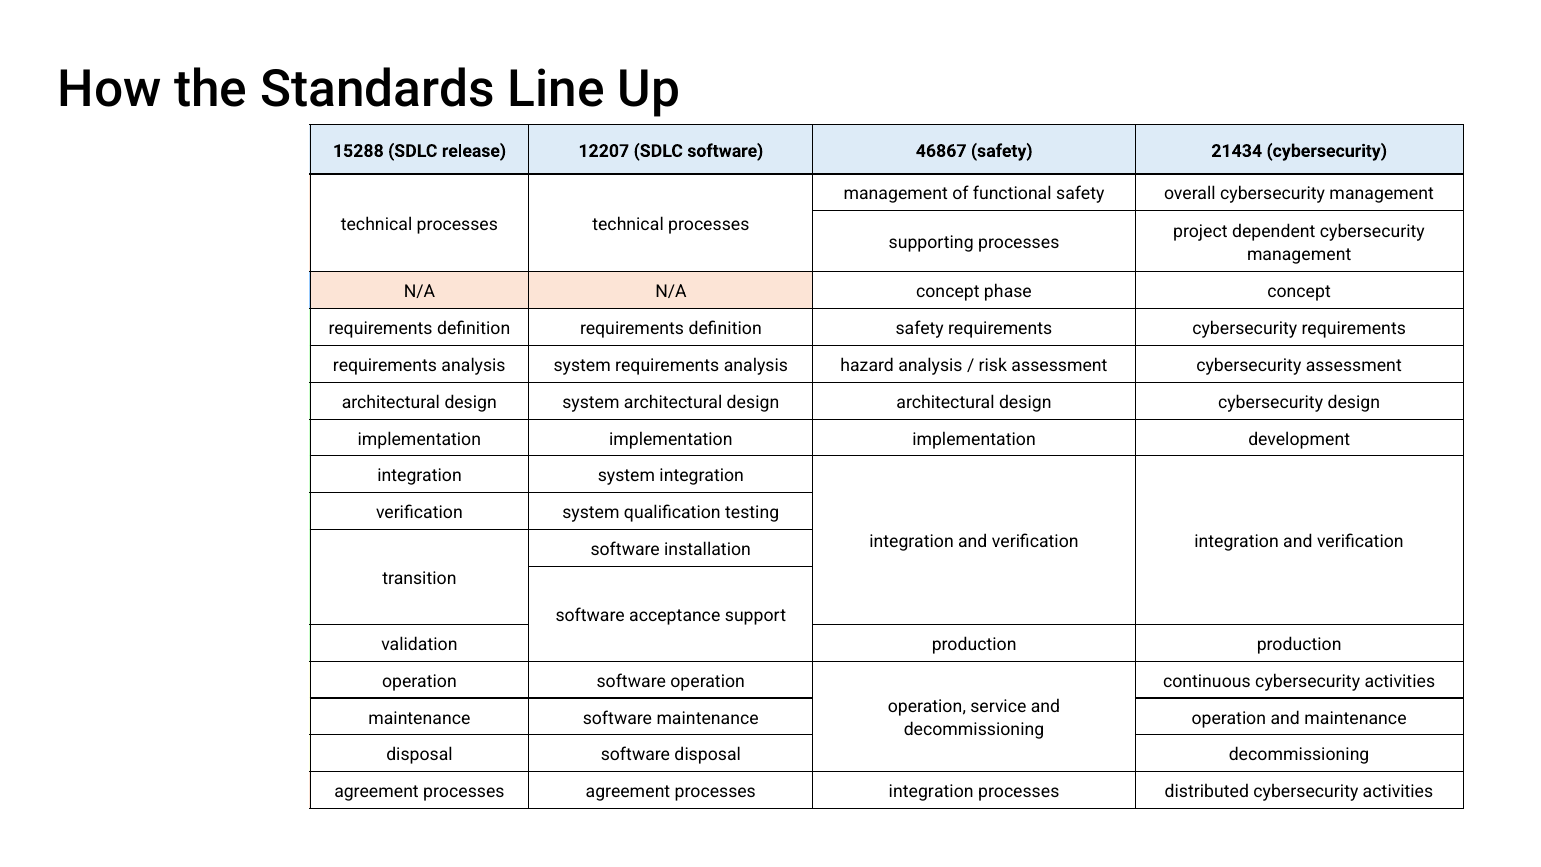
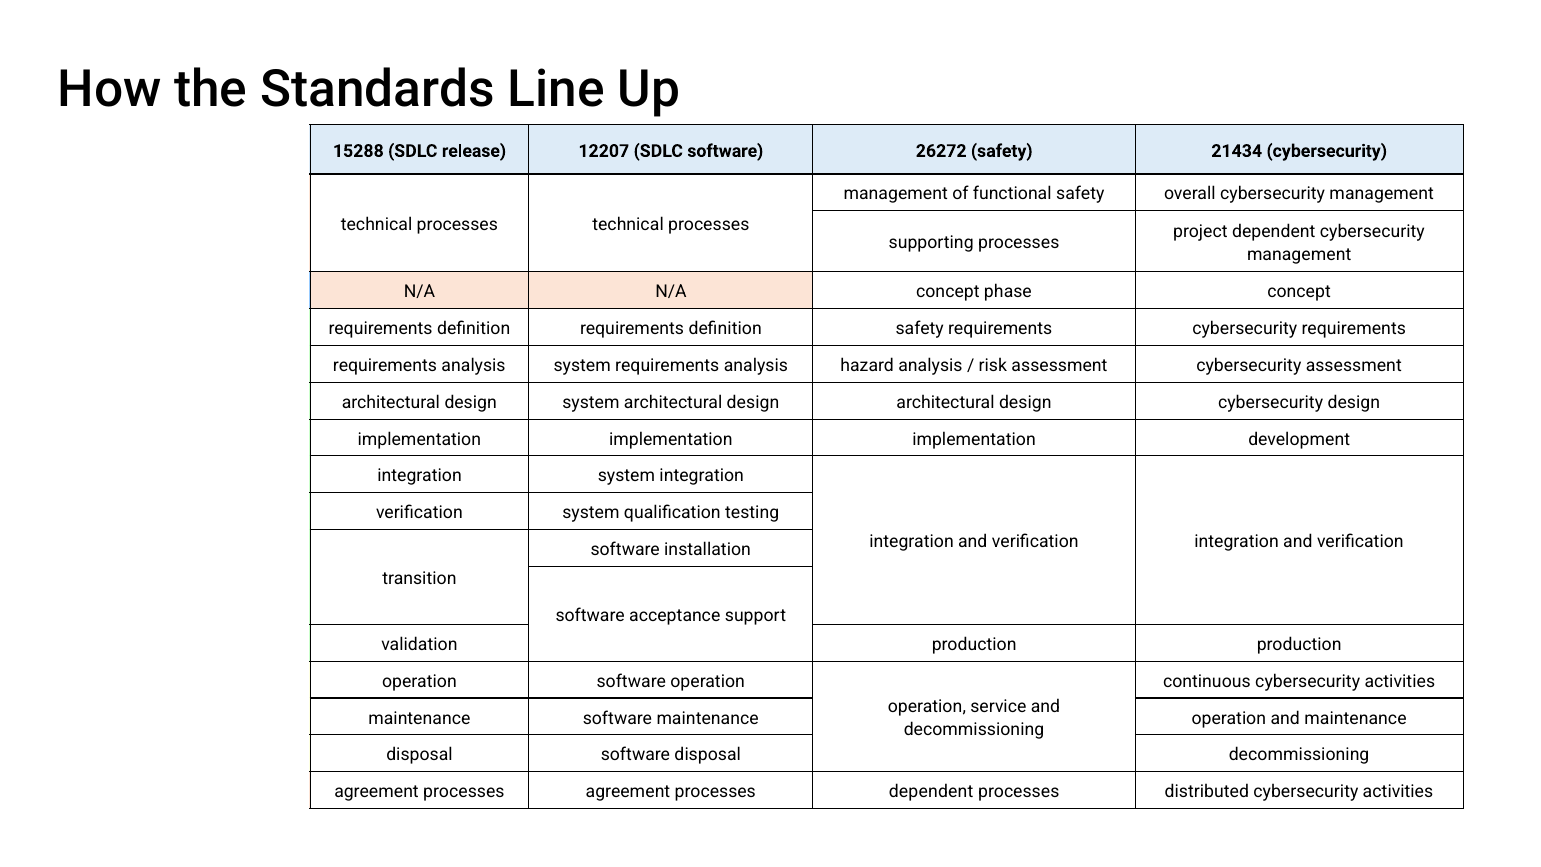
46867: 46867 -> 26272
processes integration: integration -> dependent
